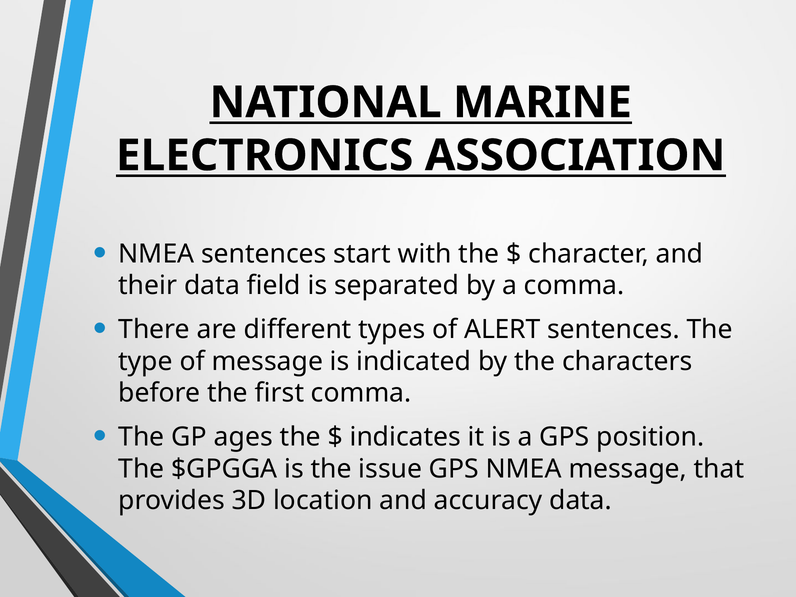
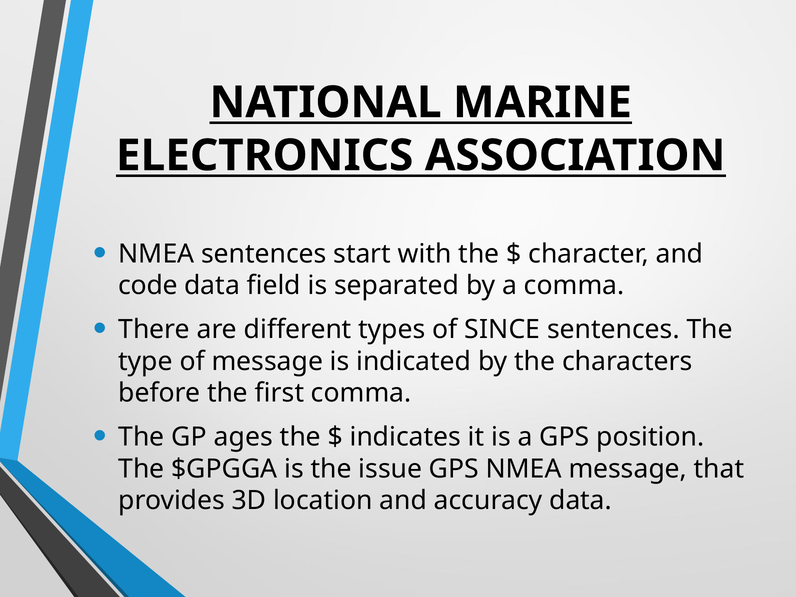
their: their -> code
ALERT: ALERT -> SINCE
